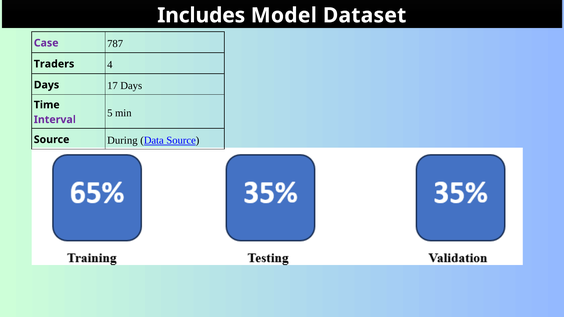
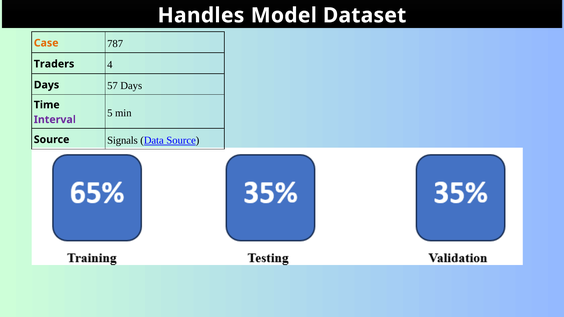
Includes: Includes -> Handles
Case colour: purple -> orange
17: 17 -> 57
During: During -> Signals
